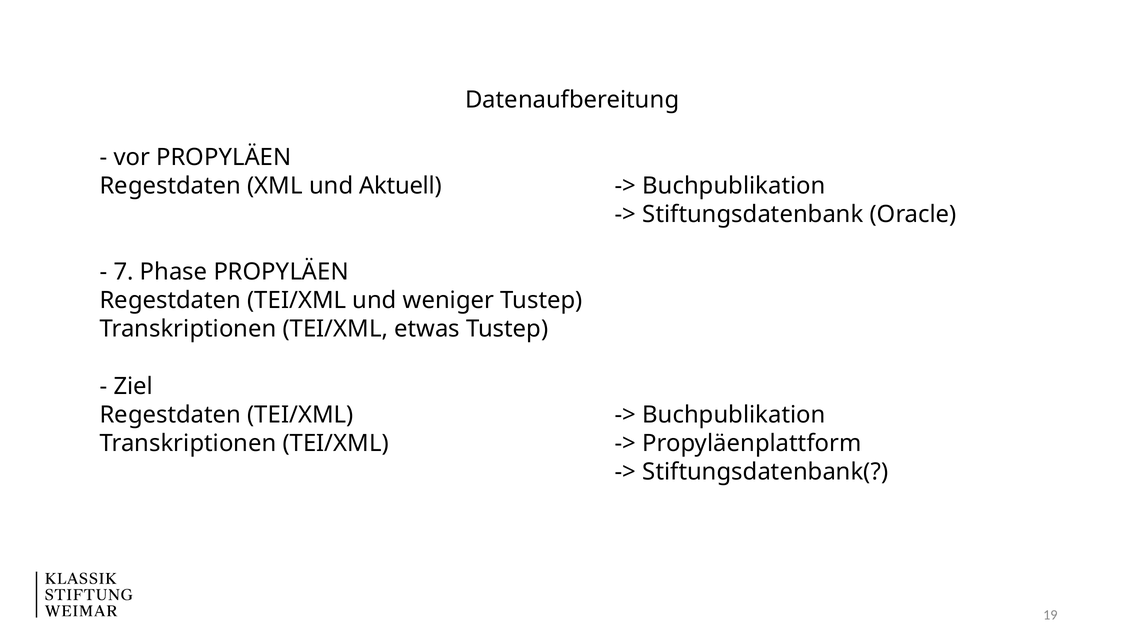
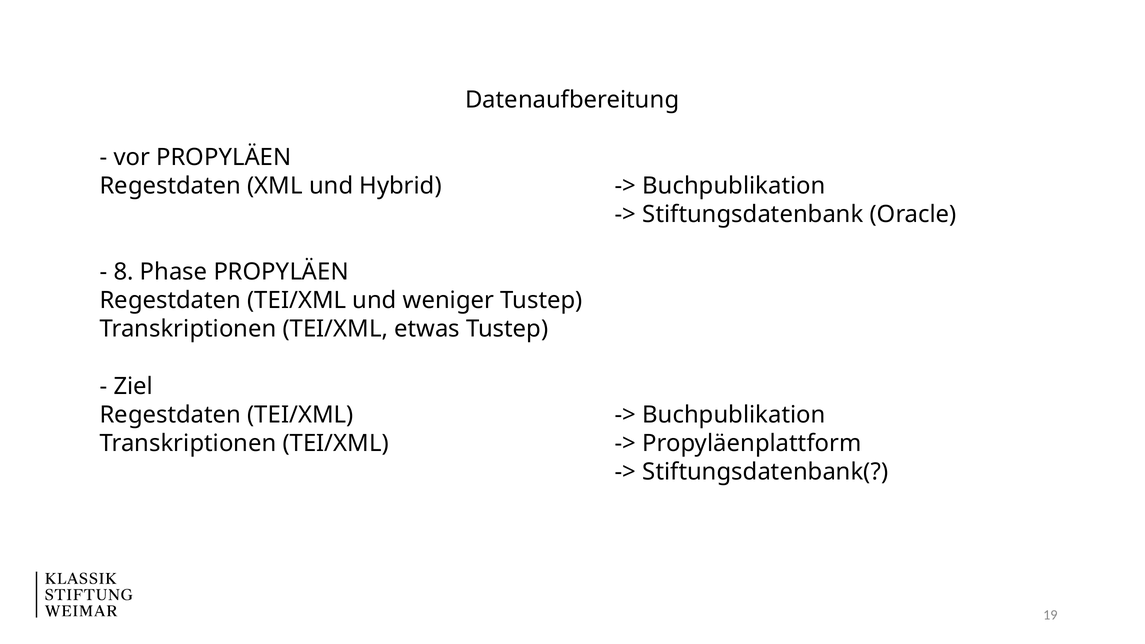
Aktuell: Aktuell -> Hybrid
7: 7 -> 8
